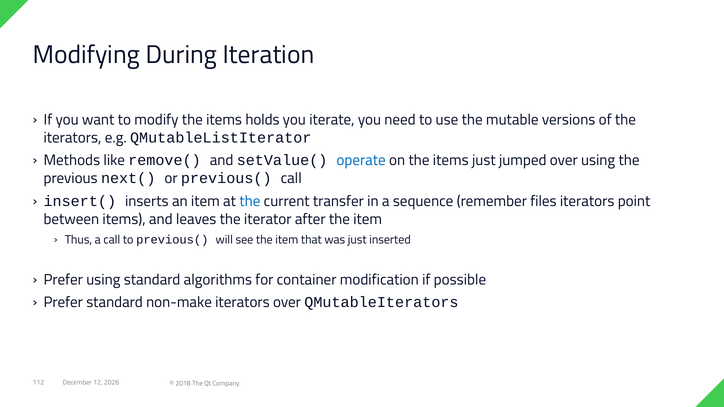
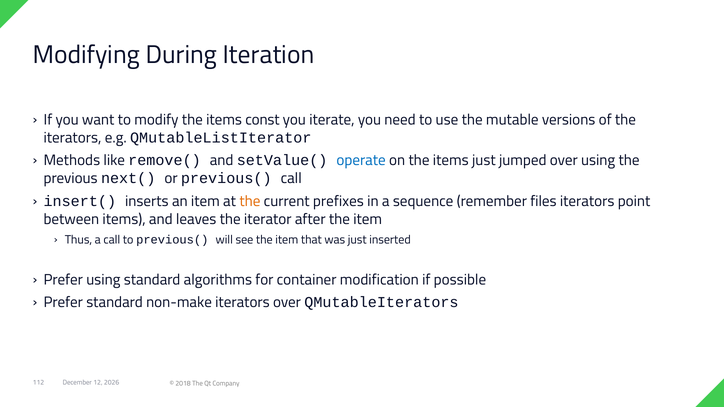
holds: holds -> const
the at (250, 201) colour: blue -> orange
transfer: transfer -> prefixes
